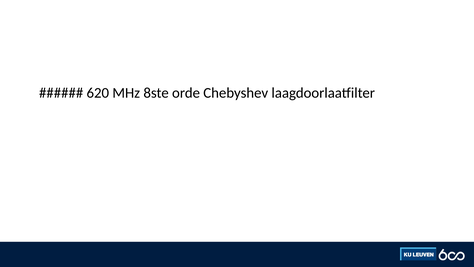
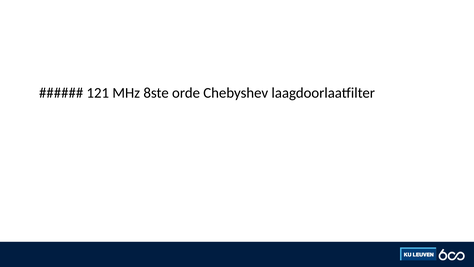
620: 620 -> 121
